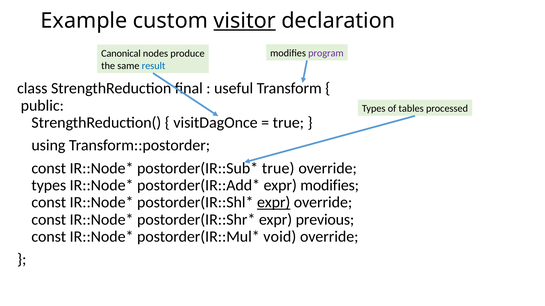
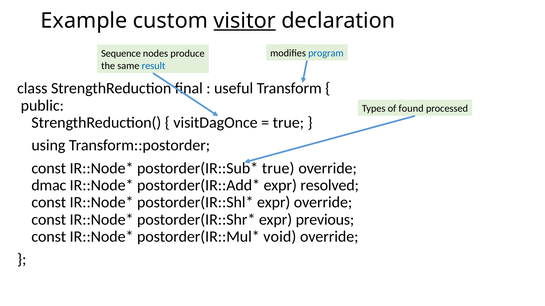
program colour: purple -> blue
Canonical: Canonical -> Sequence
tables: tables -> found
types at (49, 186): types -> dmac
expr modifies: modifies -> resolved
expr at (274, 203) underline: present -> none
